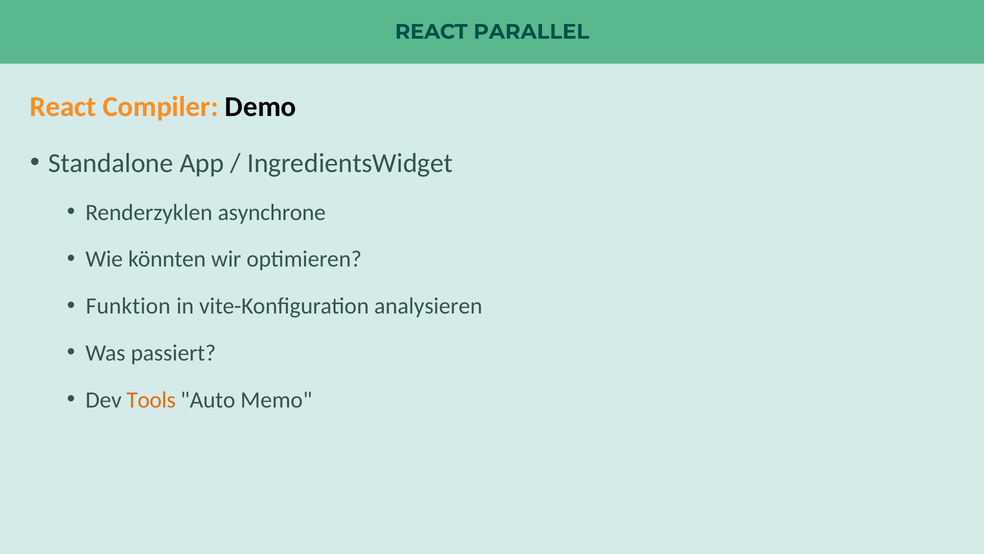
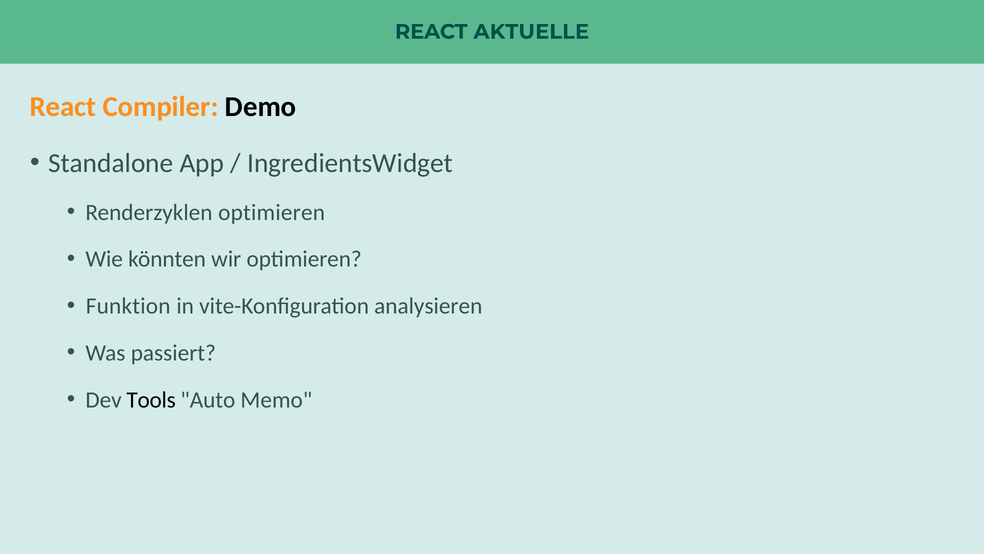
PARALLEL: PARALLEL -> AKTUELLE
Renderzyklen asynchrone: asynchrone -> optimieren
Tools colour: orange -> black
